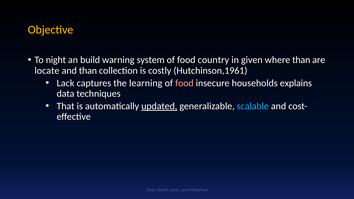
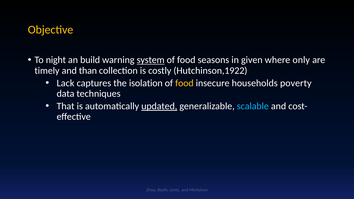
system underline: none -> present
country: country -> seasons
where than: than -> only
locate: locate -> timely
Hutchinson,1961: Hutchinson,1961 -> Hutchinson,1922
learning: learning -> isolation
food at (184, 83) colour: pink -> yellow
explains: explains -> poverty
